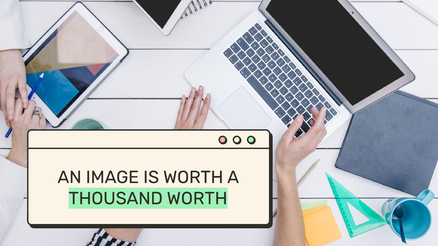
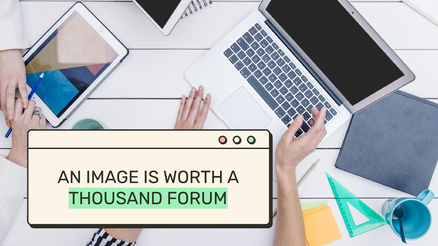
THOUSAND WORTH: WORTH -> FORUM
